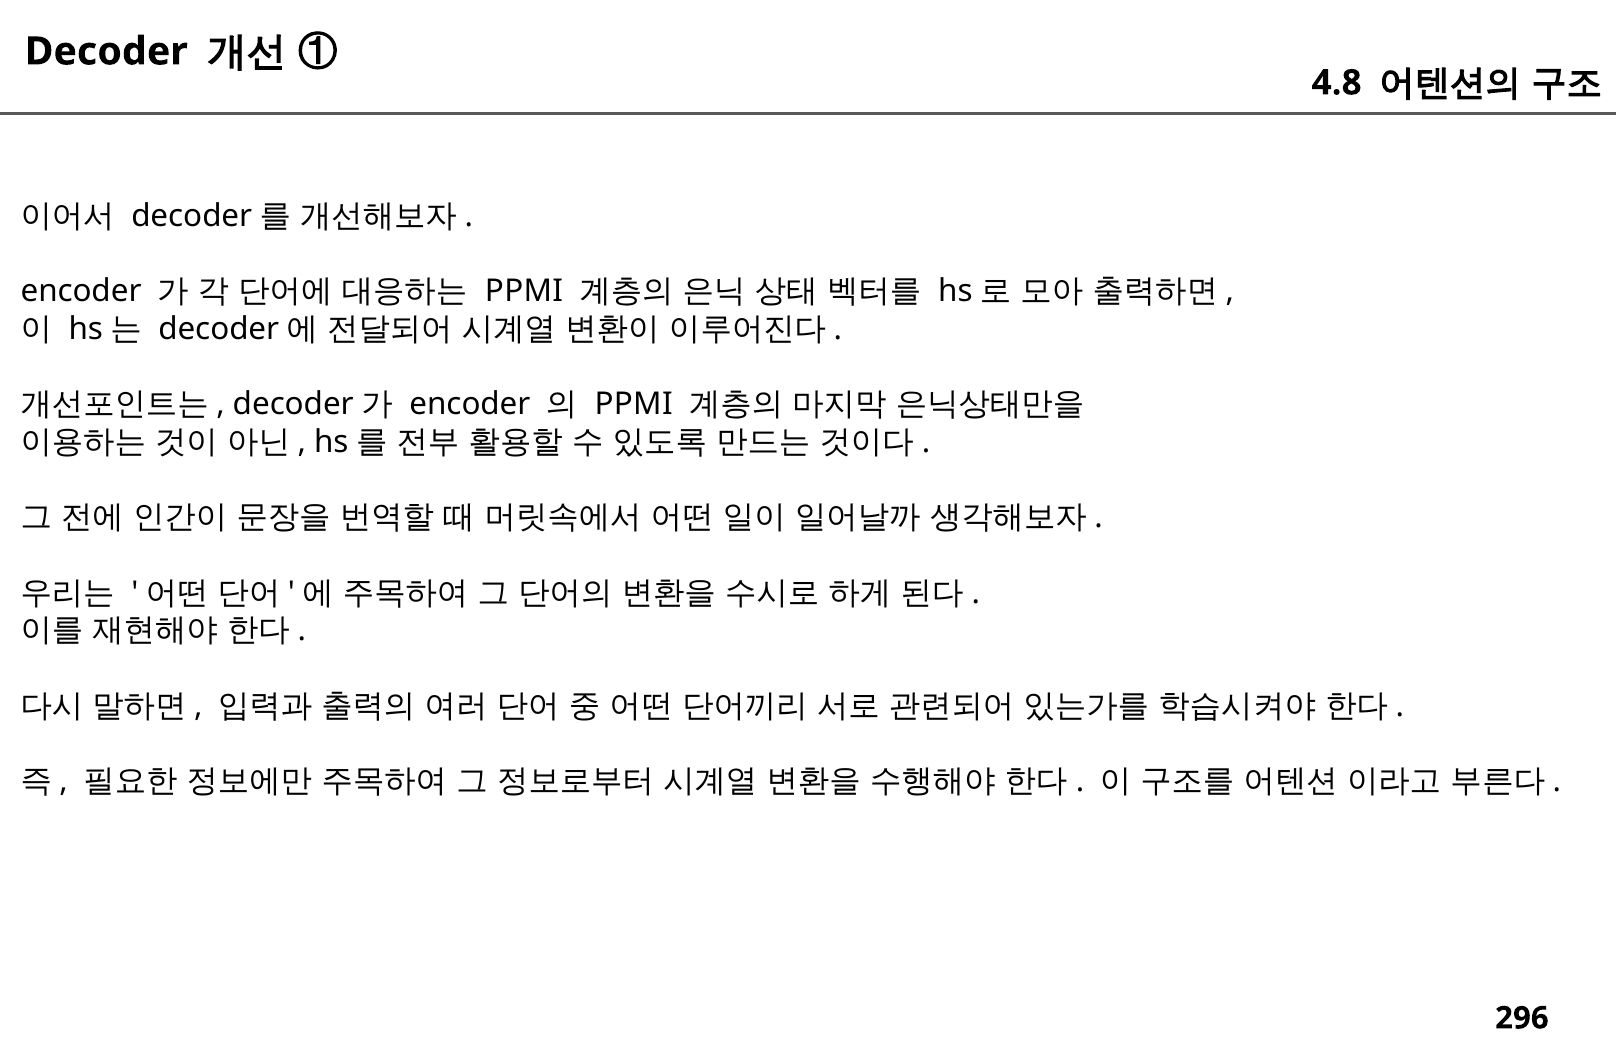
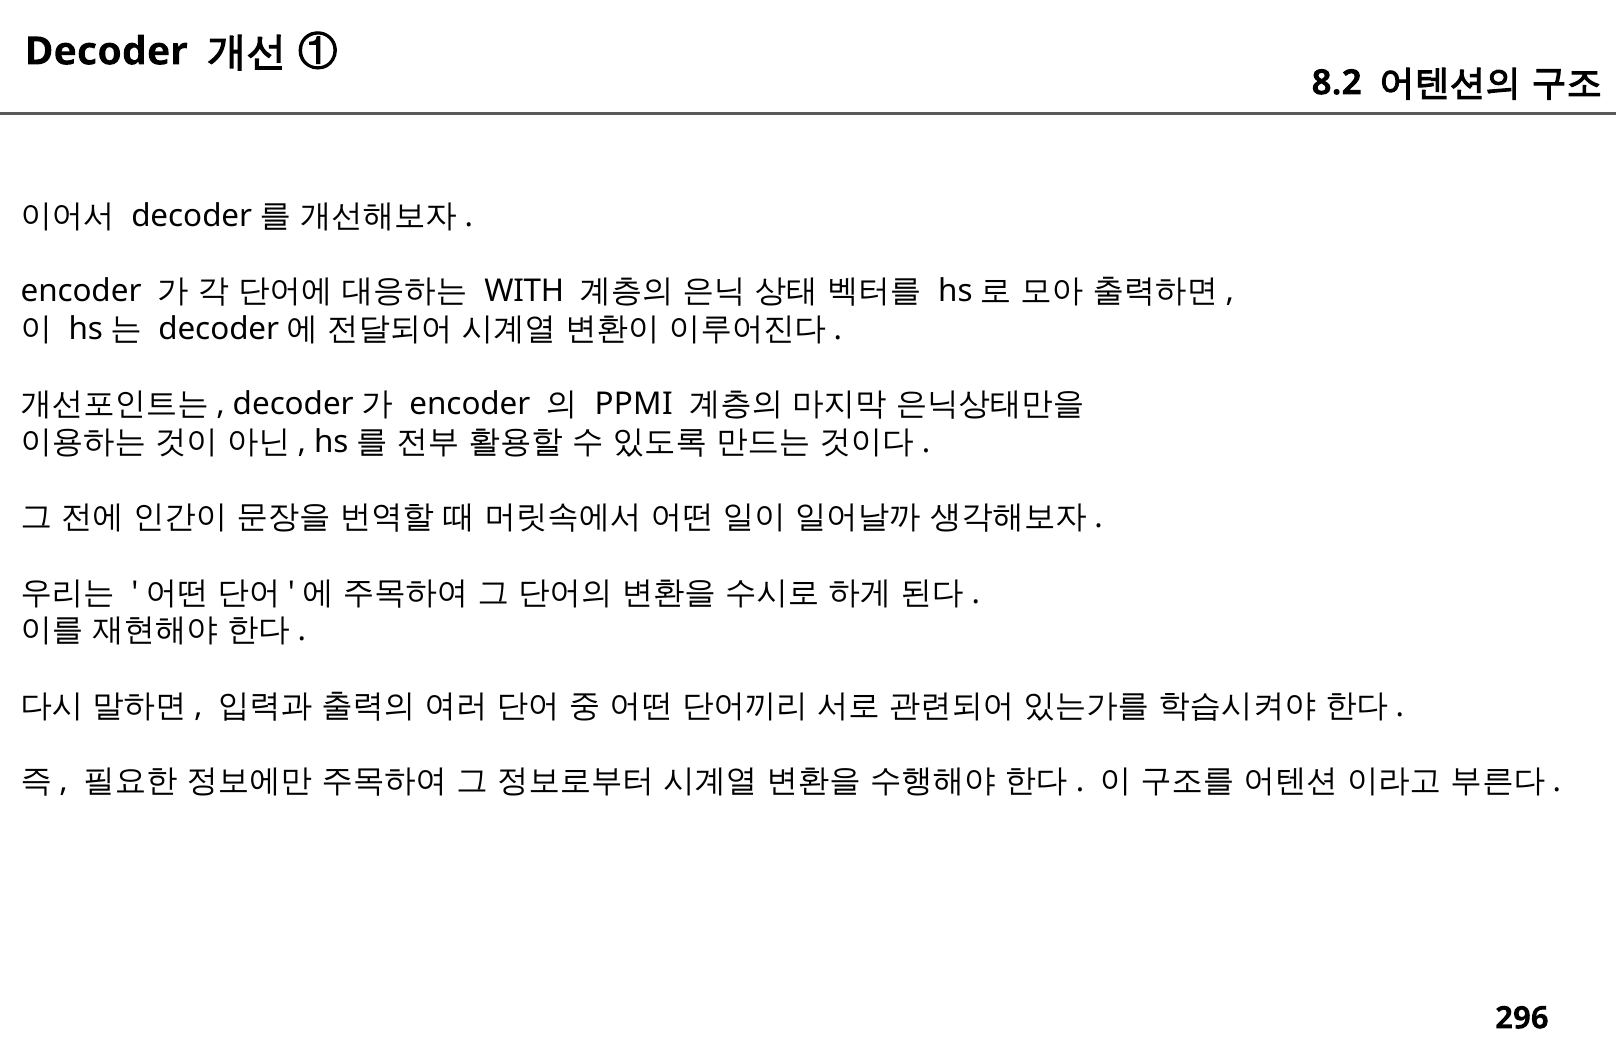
4.8: 4.8 -> 8.2
PPMI at (524, 291): PPMI -> WITH
